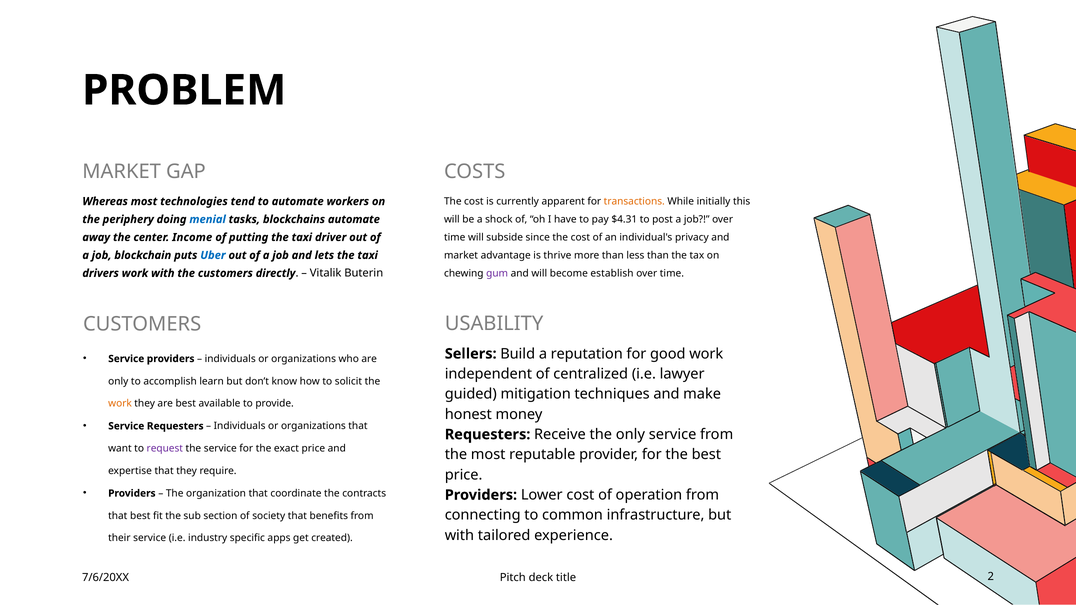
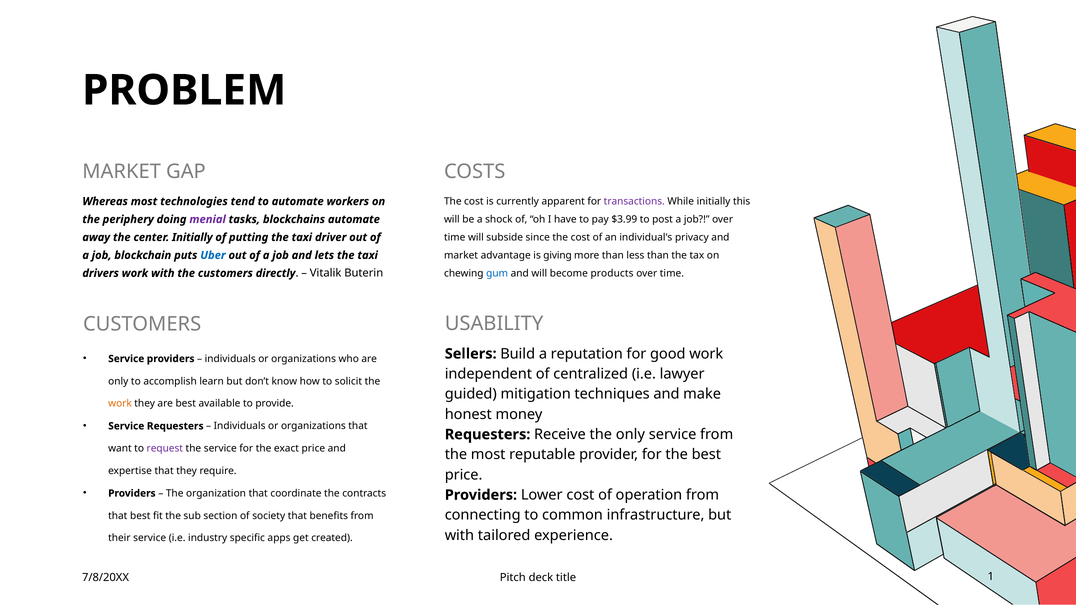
transactions colour: orange -> purple
$4.31: $4.31 -> $3.99
menial colour: blue -> purple
center Income: Income -> Initially
thrive: thrive -> giving
gum colour: purple -> blue
establish: establish -> products
7/6/20XX: 7/6/20XX -> 7/8/20XX
2: 2 -> 1
